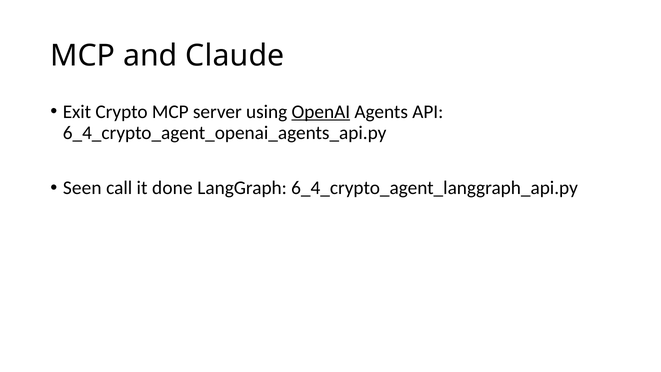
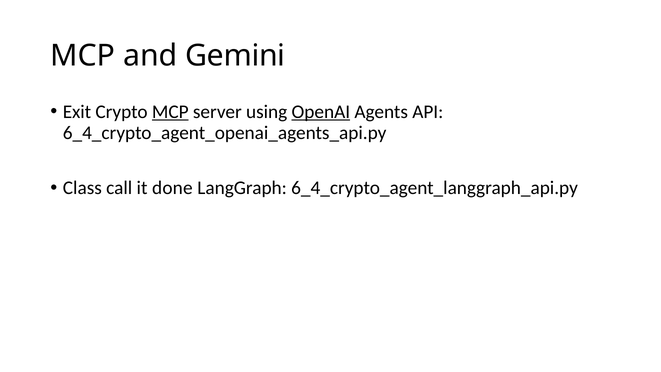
Claude: Claude -> Gemini
MCP at (170, 112) underline: none -> present
Seen: Seen -> Class
